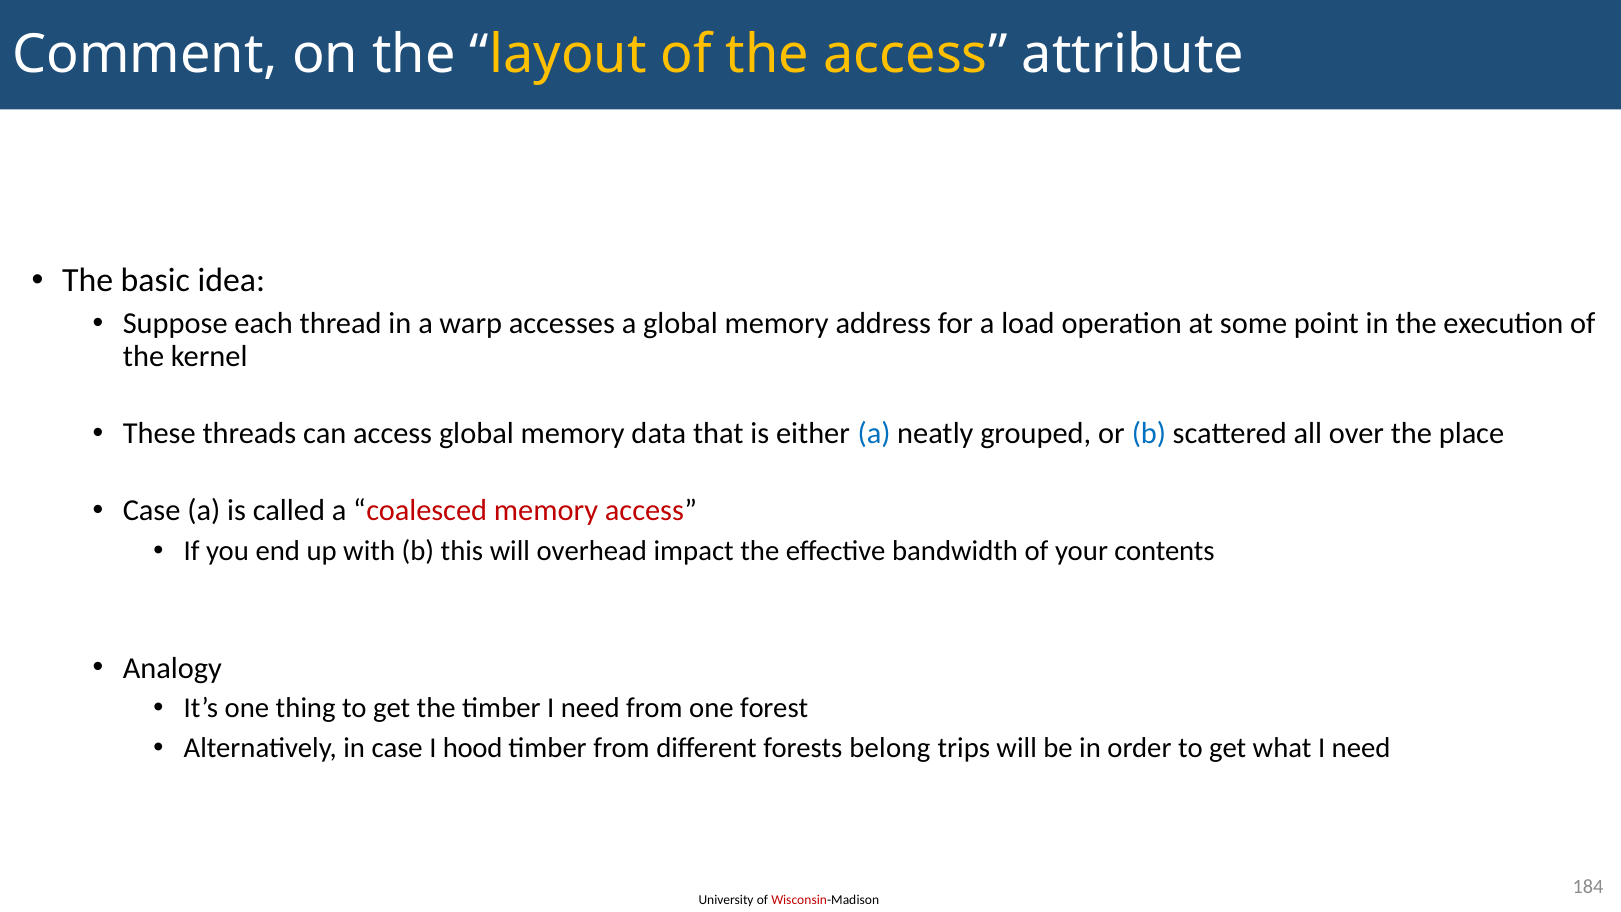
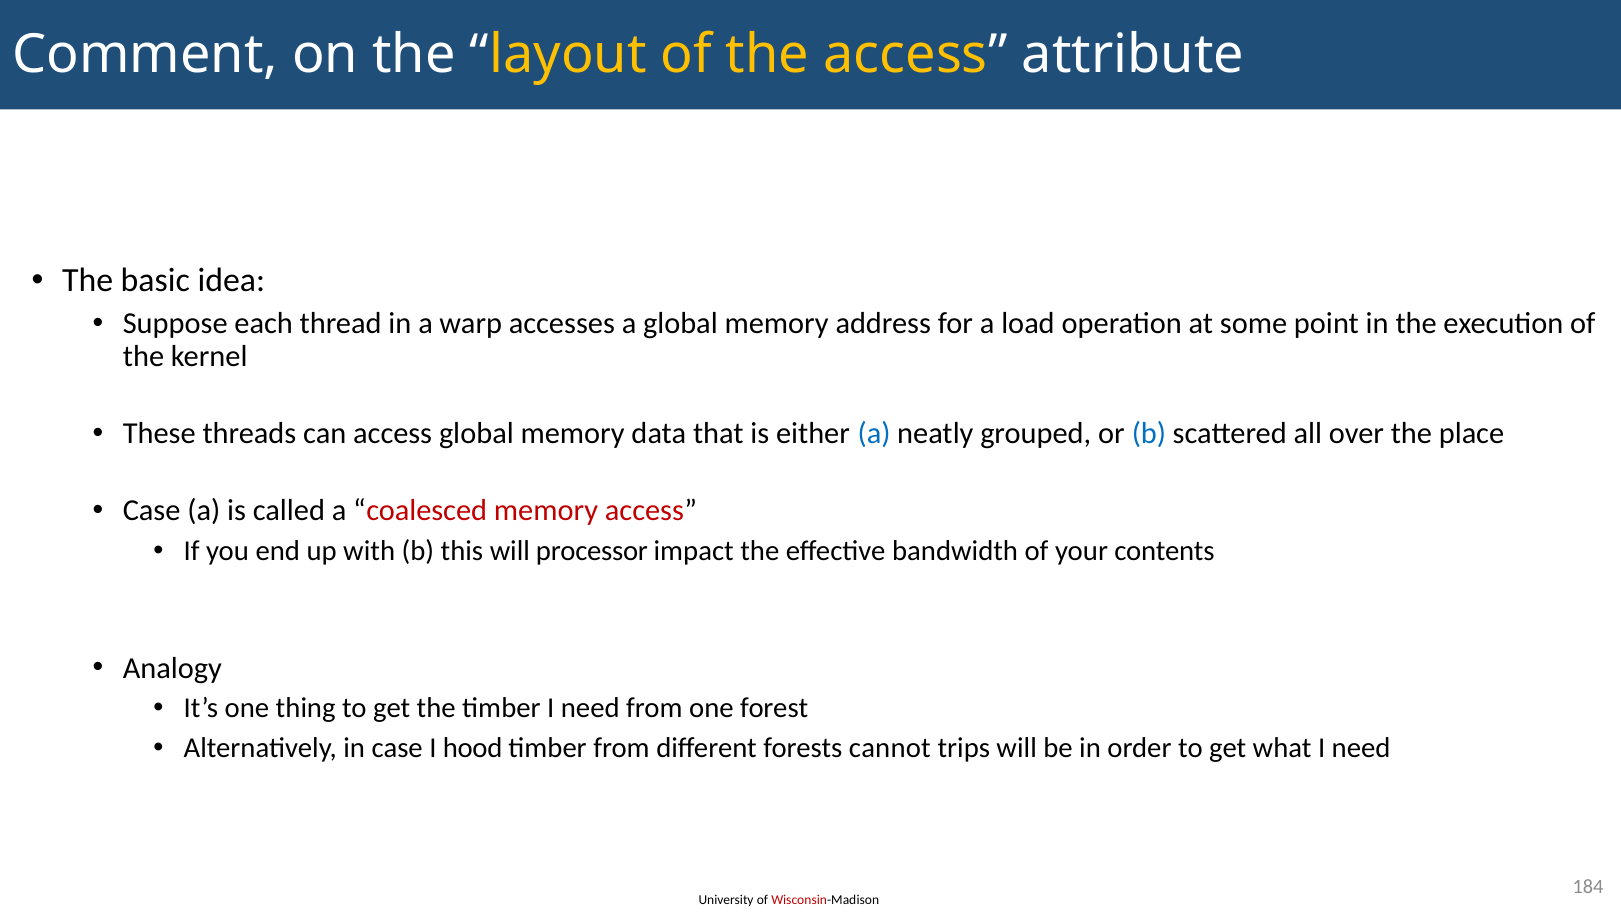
overhead: overhead -> processor
belong: belong -> cannot
